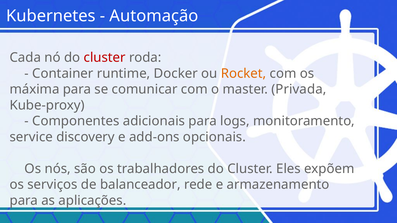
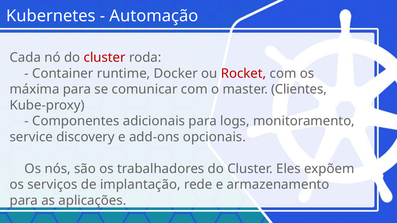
Rocket colour: orange -> red
Privada: Privada -> Clientes
balanceador: balanceador -> implantação
